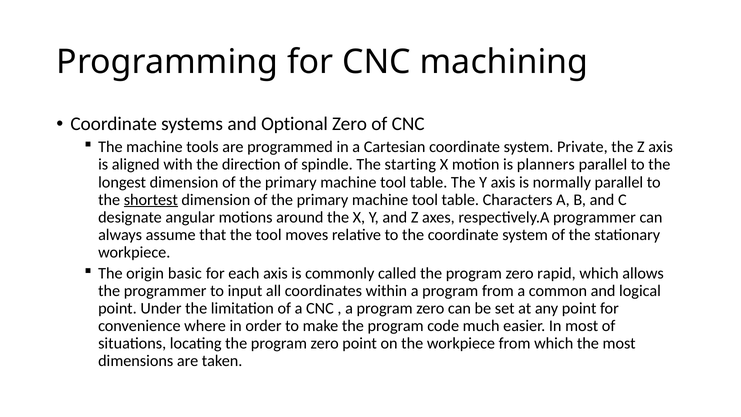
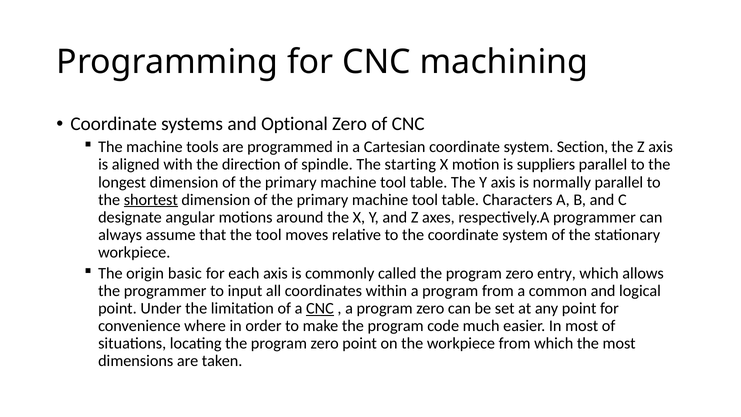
Private: Private -> Section
planners: planners -> suppliers
rapid: rapid -> entry
CNC at (320, 308) underline: none -> present
